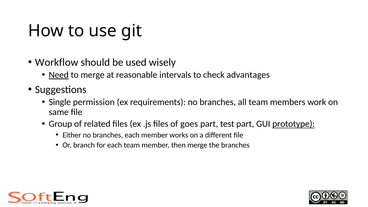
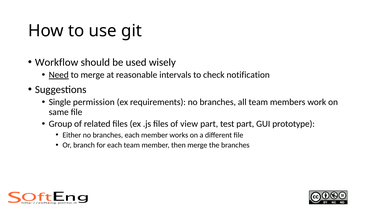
advantages: advantages -> notification
goes: goes -> view
prototype underline: present -> none
